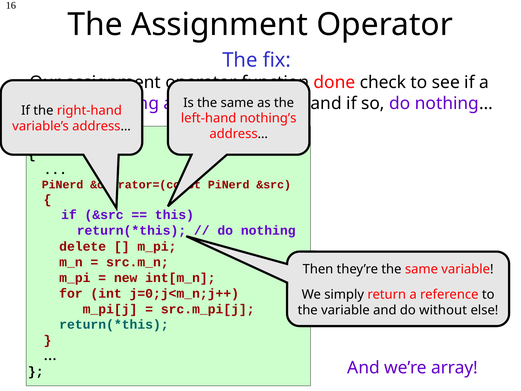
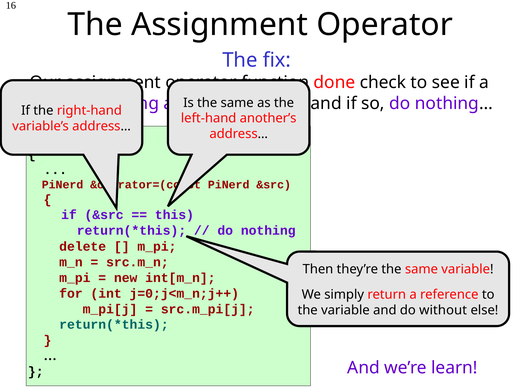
nothing’s: nothing’s -> another’s
array: array -> learn
